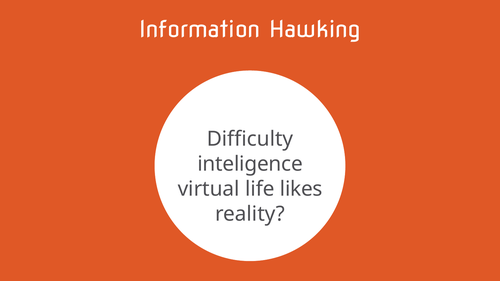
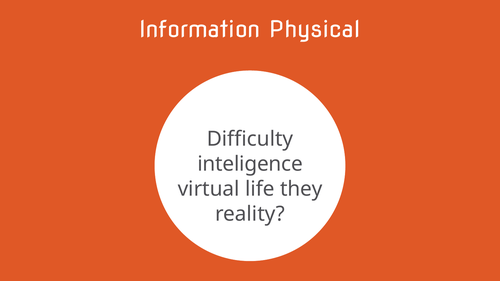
Hawking: Hawking -> Physical
likes: likes -> they
